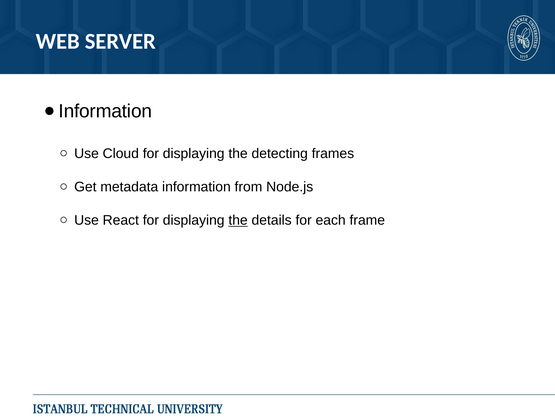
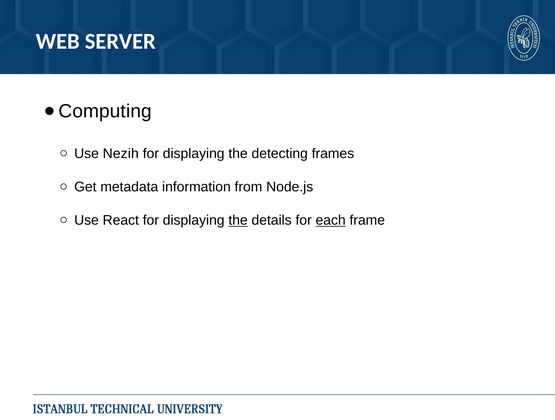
Information at (105, 111): Information -> Computing
Cloud: Cloud -> Nezih
each underline: none -> present
